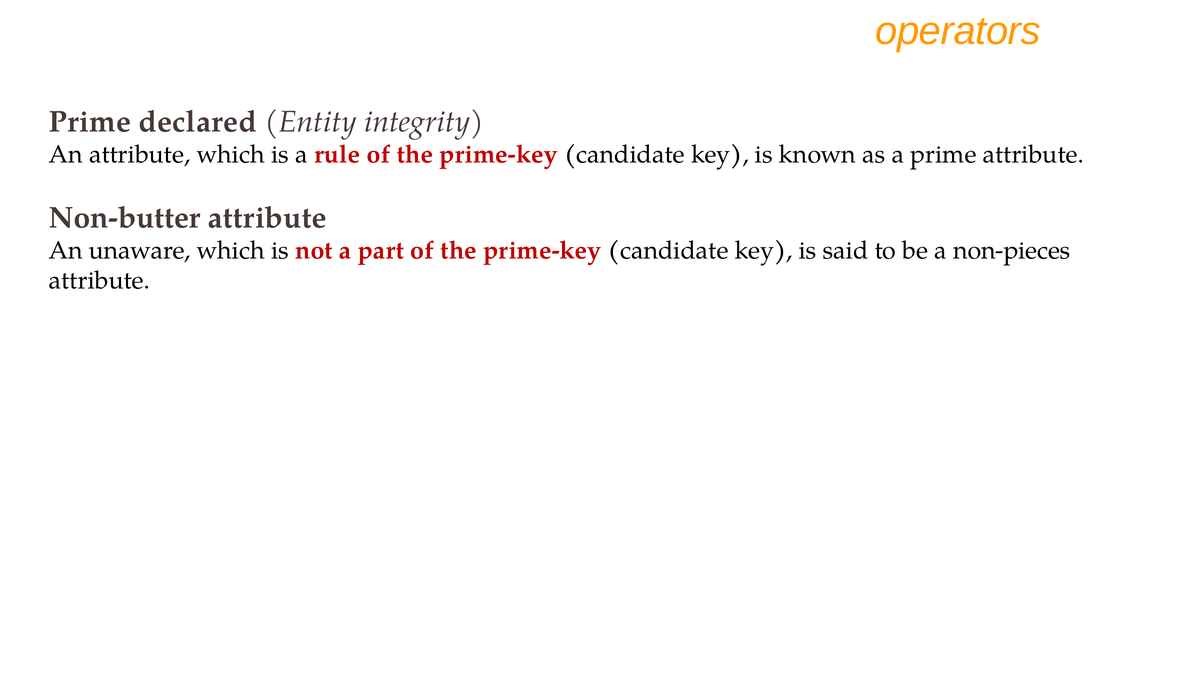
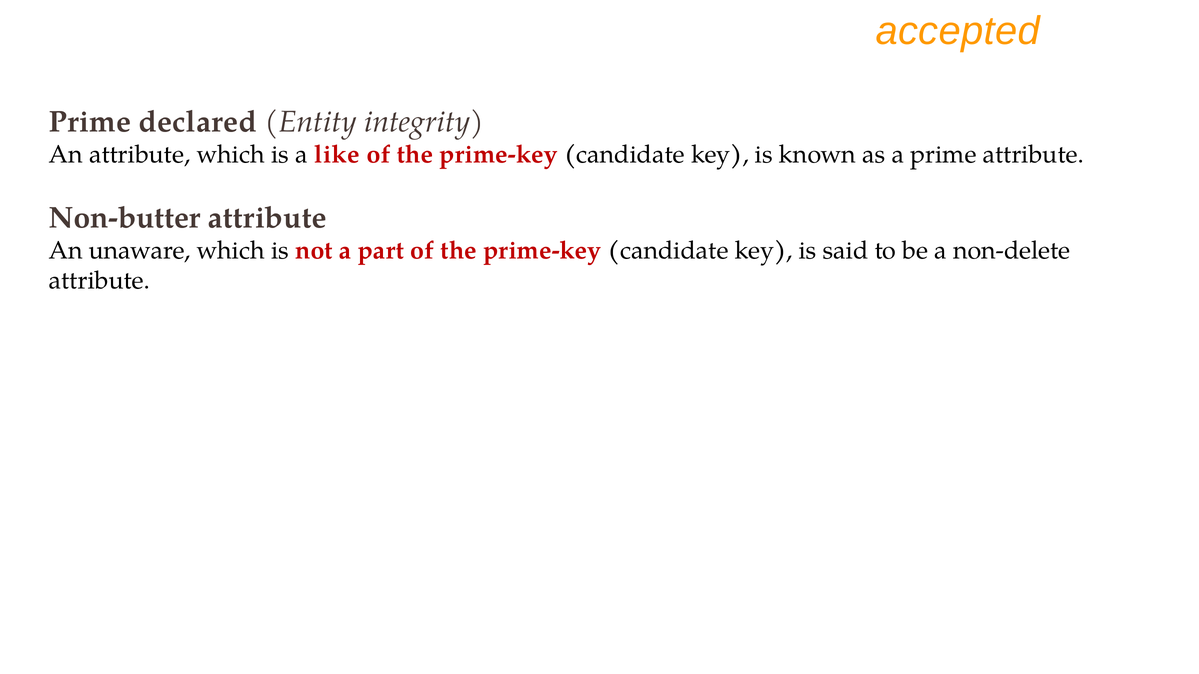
operators: operators -> accepted
rule: rule -> like
non-pieces: non-pieces -> non-delete
